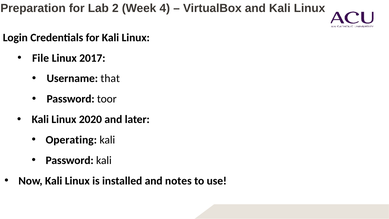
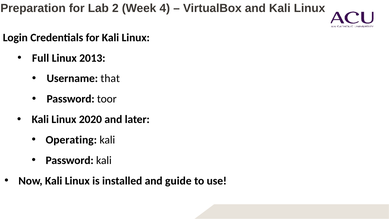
File: File -> Full
2017: 2017 -> 2013
notes: notes -> guide
